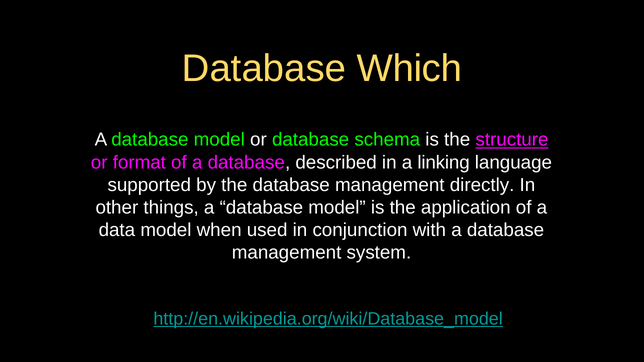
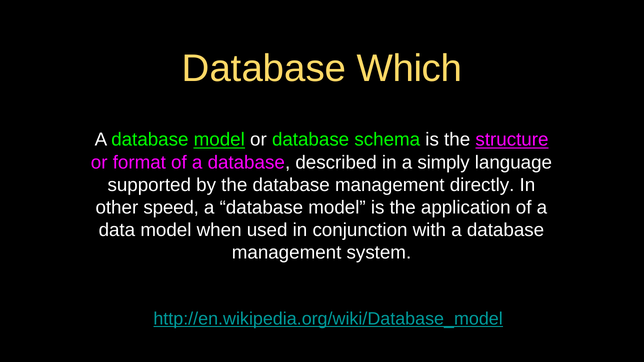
model at (219, 140) underline: none -> present
linking: linking -> simply
things: things -> speed
